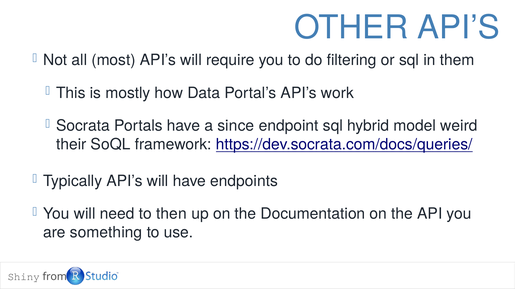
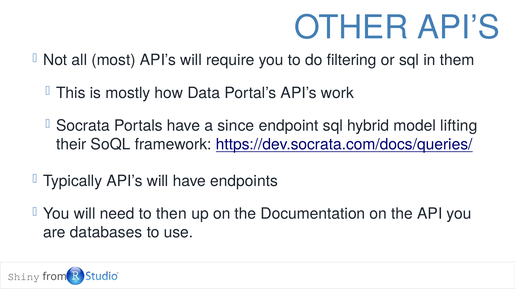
weird: weird -> lifting
something: something -> databases
